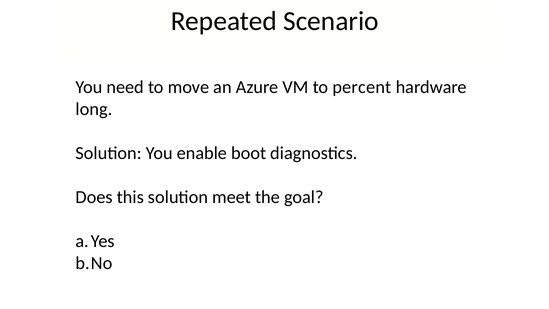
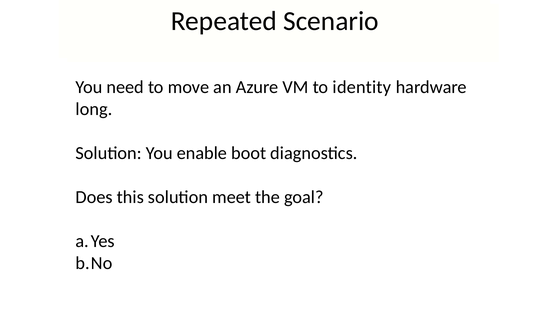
percent: percent -> identity
